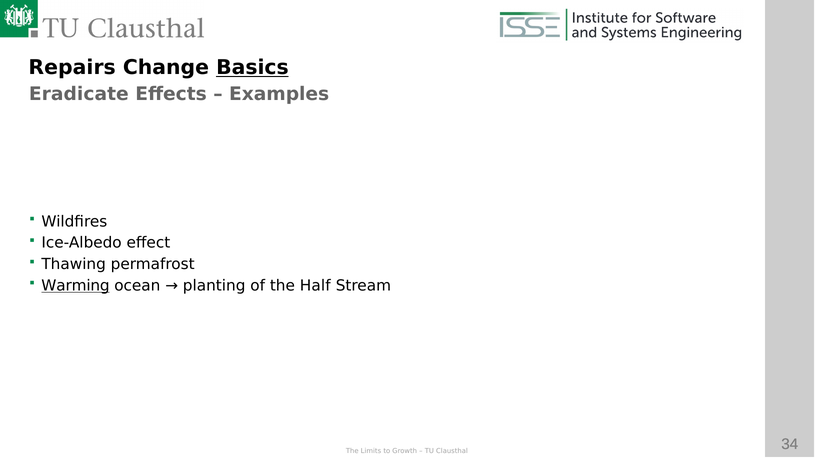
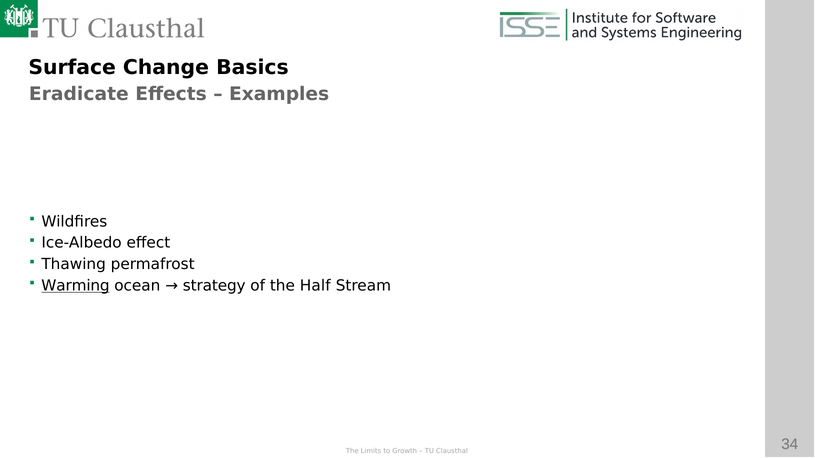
Repairs: Repairs -> Surface
Basics underline: present -> none
planting: planting -> strategy
